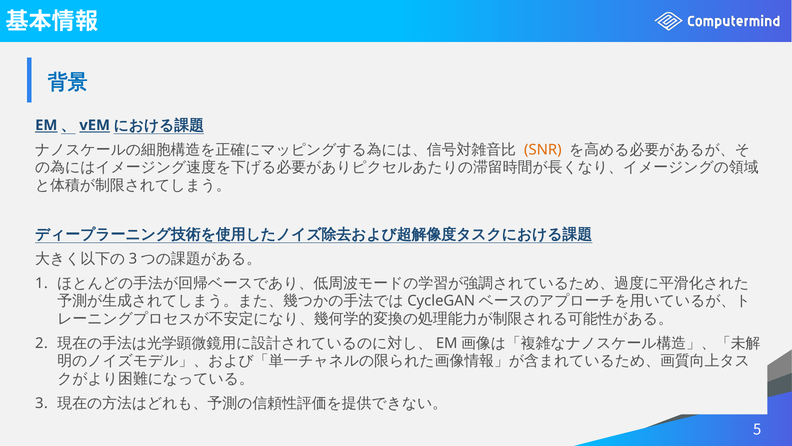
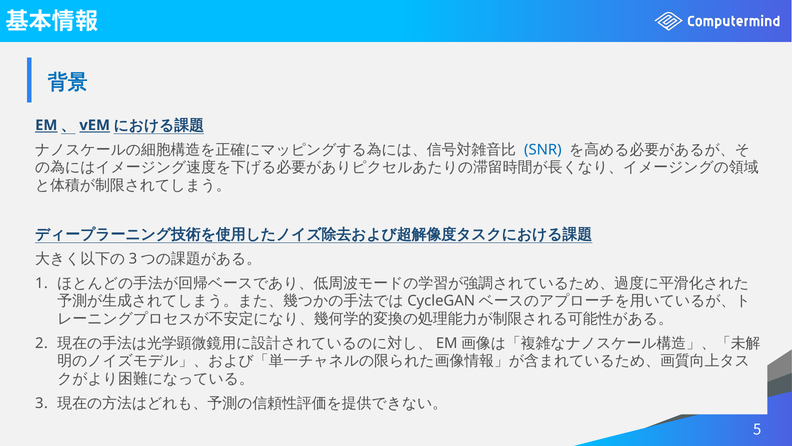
SNR colour: orange -> blue
